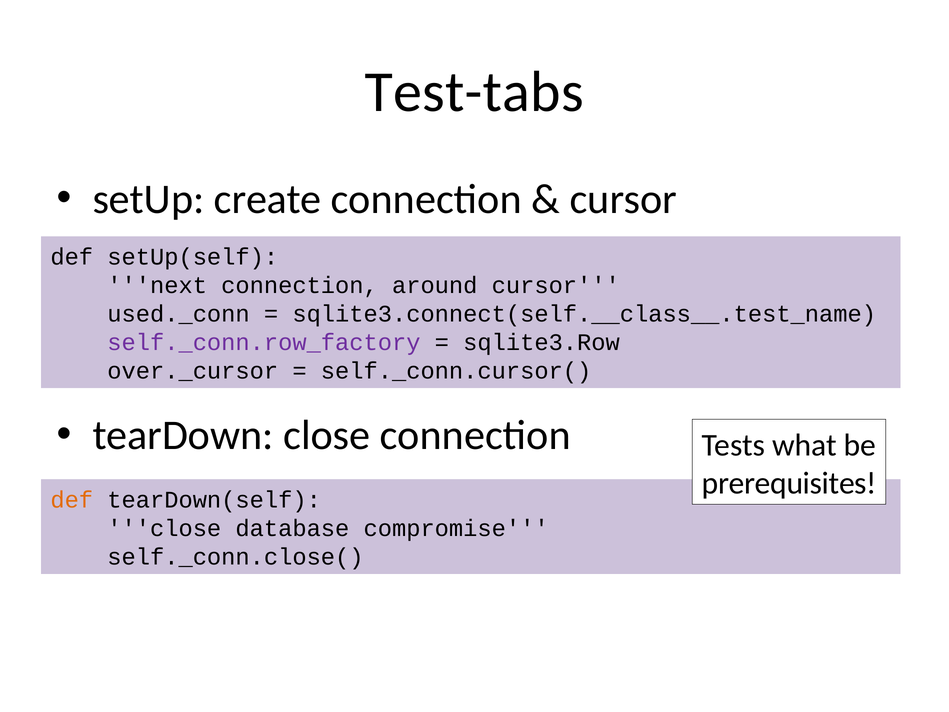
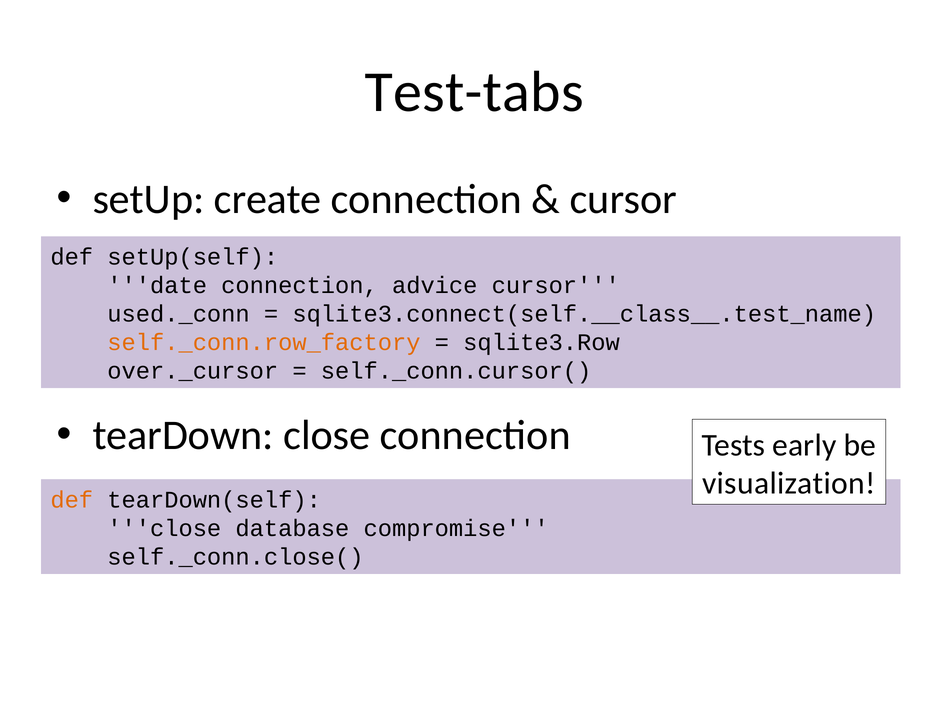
next: next -> date
around: around -> advice
self._conn.row_factory colour: purple -> orange
what: what -> early
prerequisites: prerequisites -> visualization
